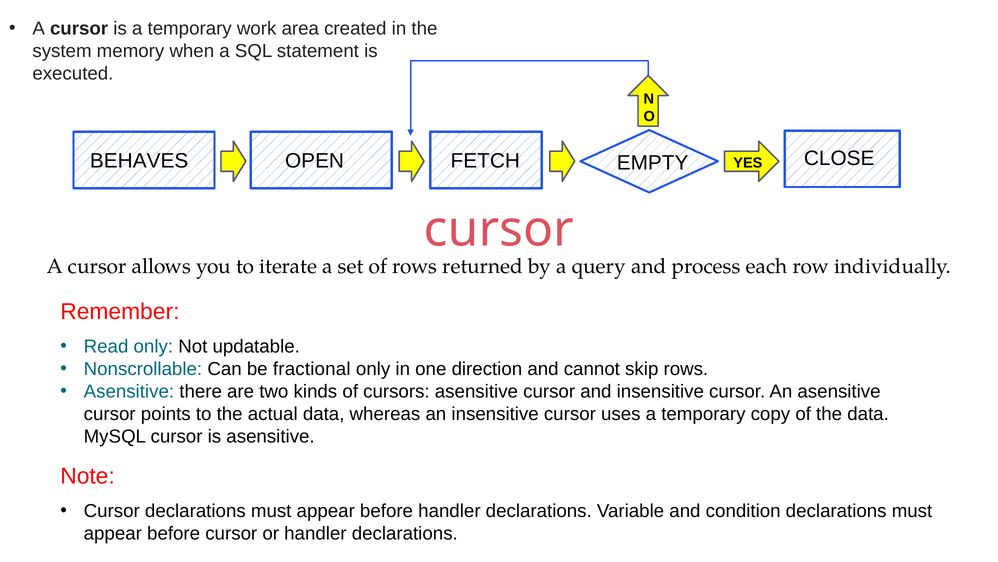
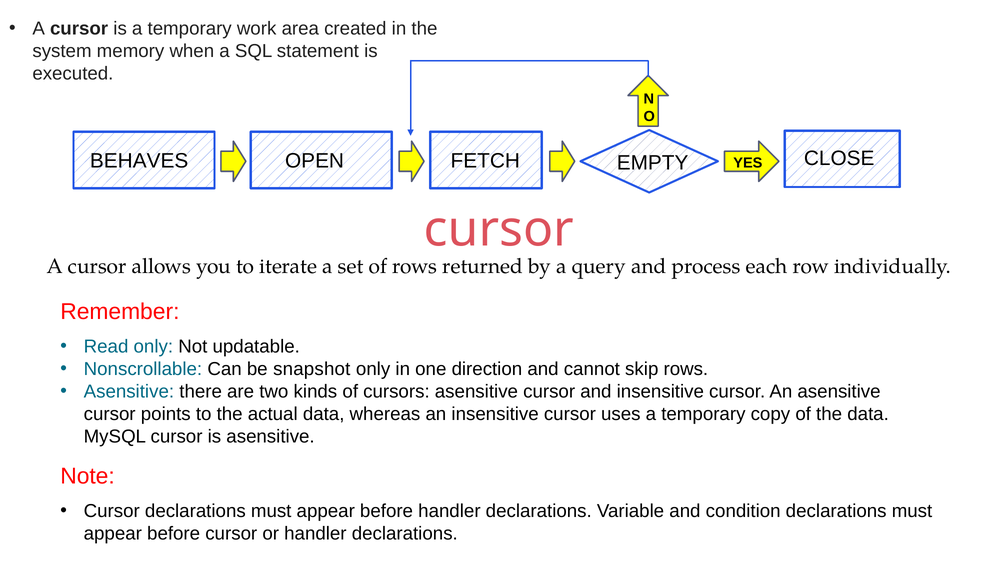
fractional: fractional -> snapshot
